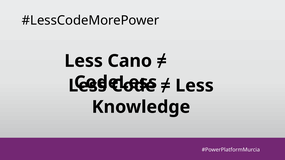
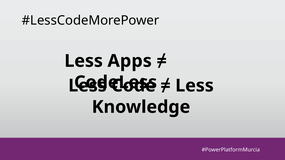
Cano: Cano -> Apps
